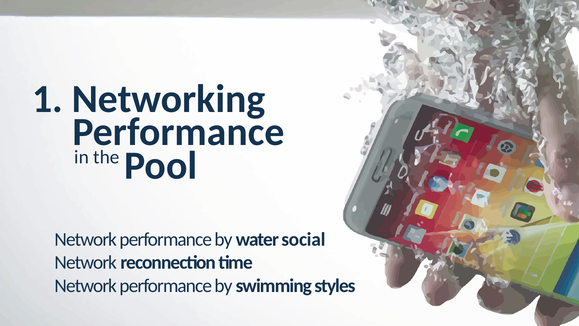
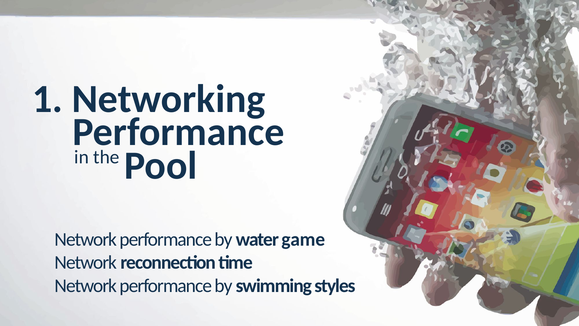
social: social -> game
